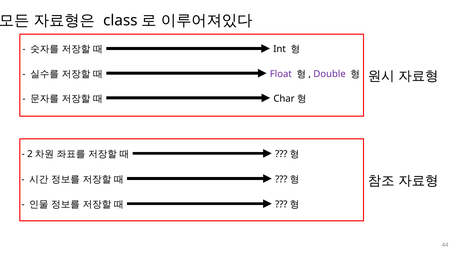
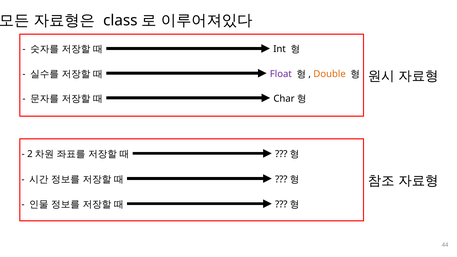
Double colour: purple -> orange
